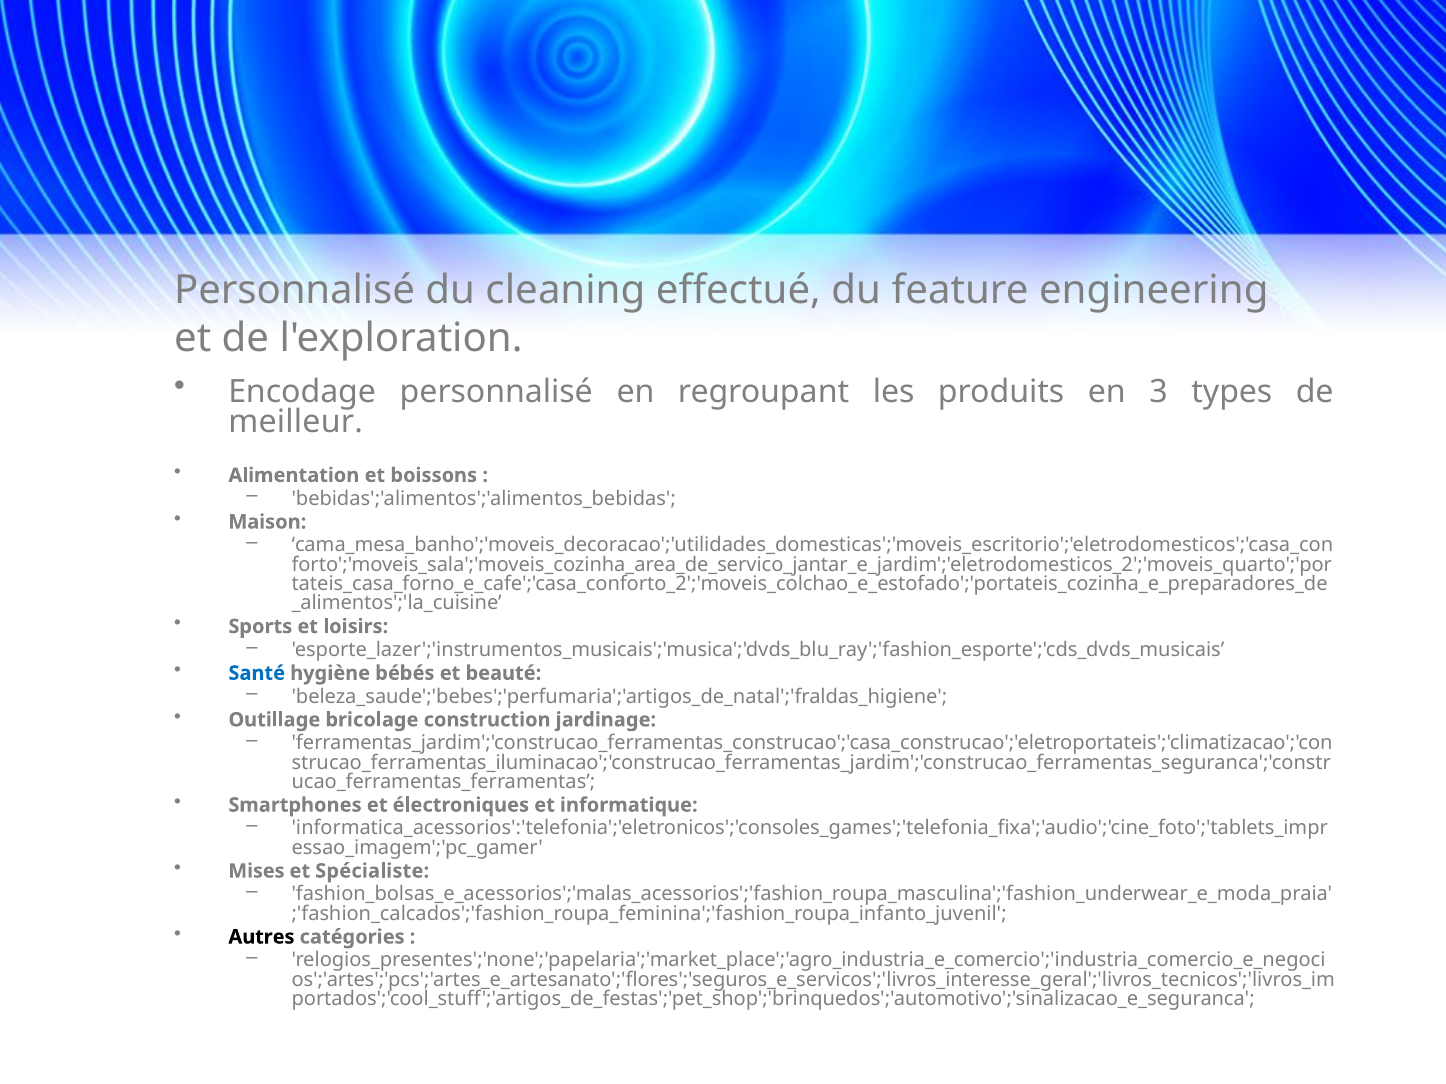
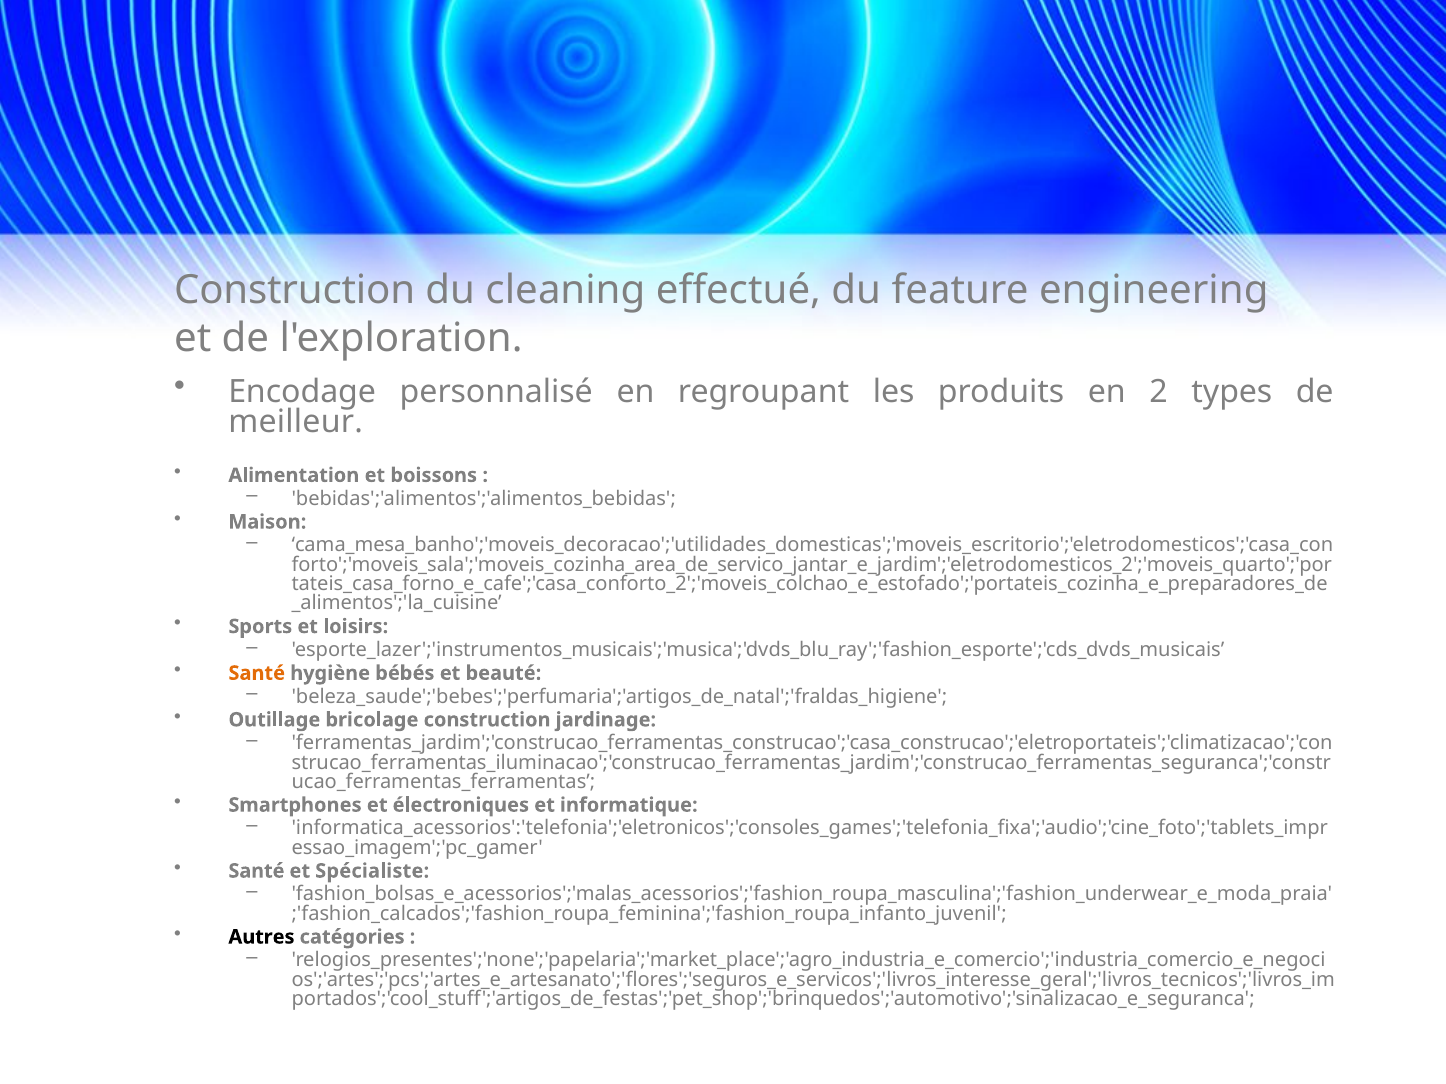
Personnalisé at (295, 291): Personnalisé -> Construction
3: 3 -> 2
Santé at (257, 673) colour: blue -> orange
Mises at (256, 871): Mises -> Santé
